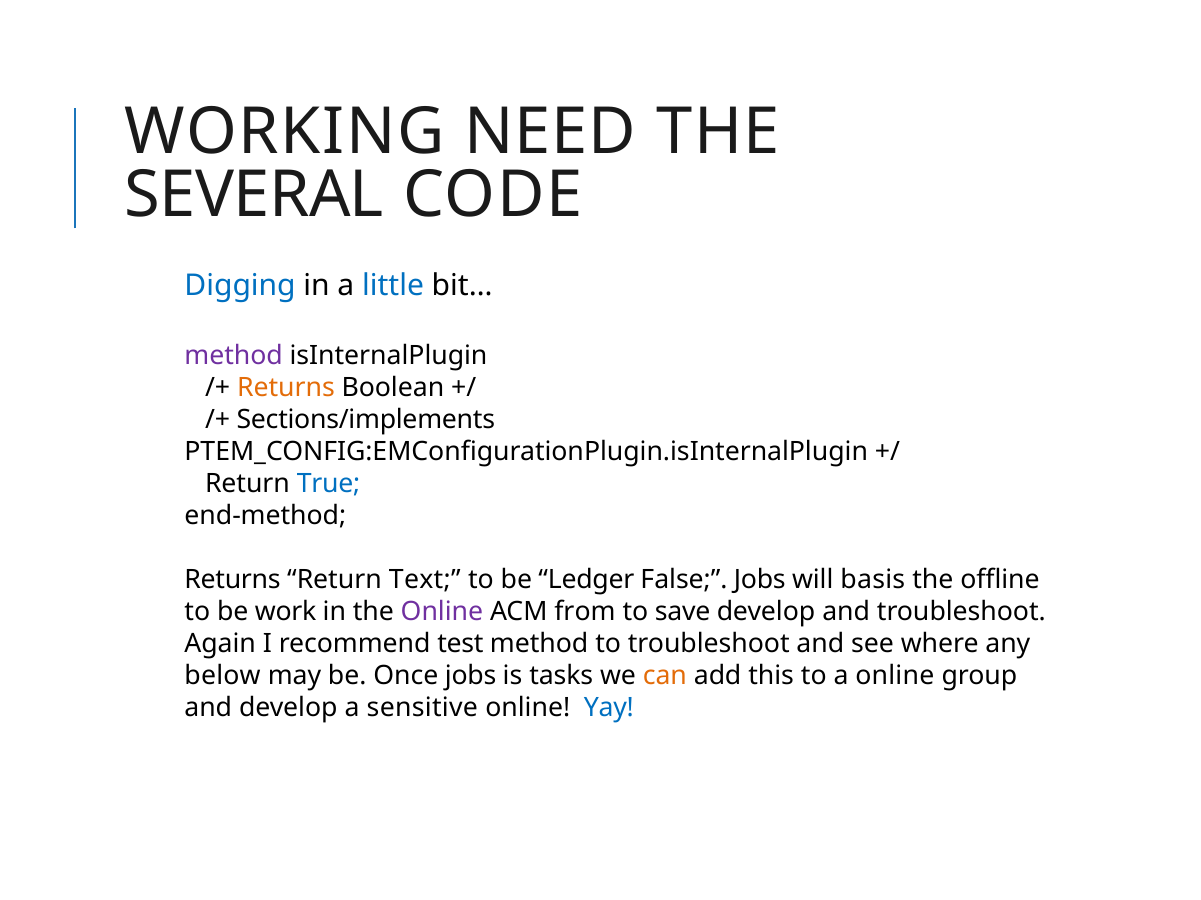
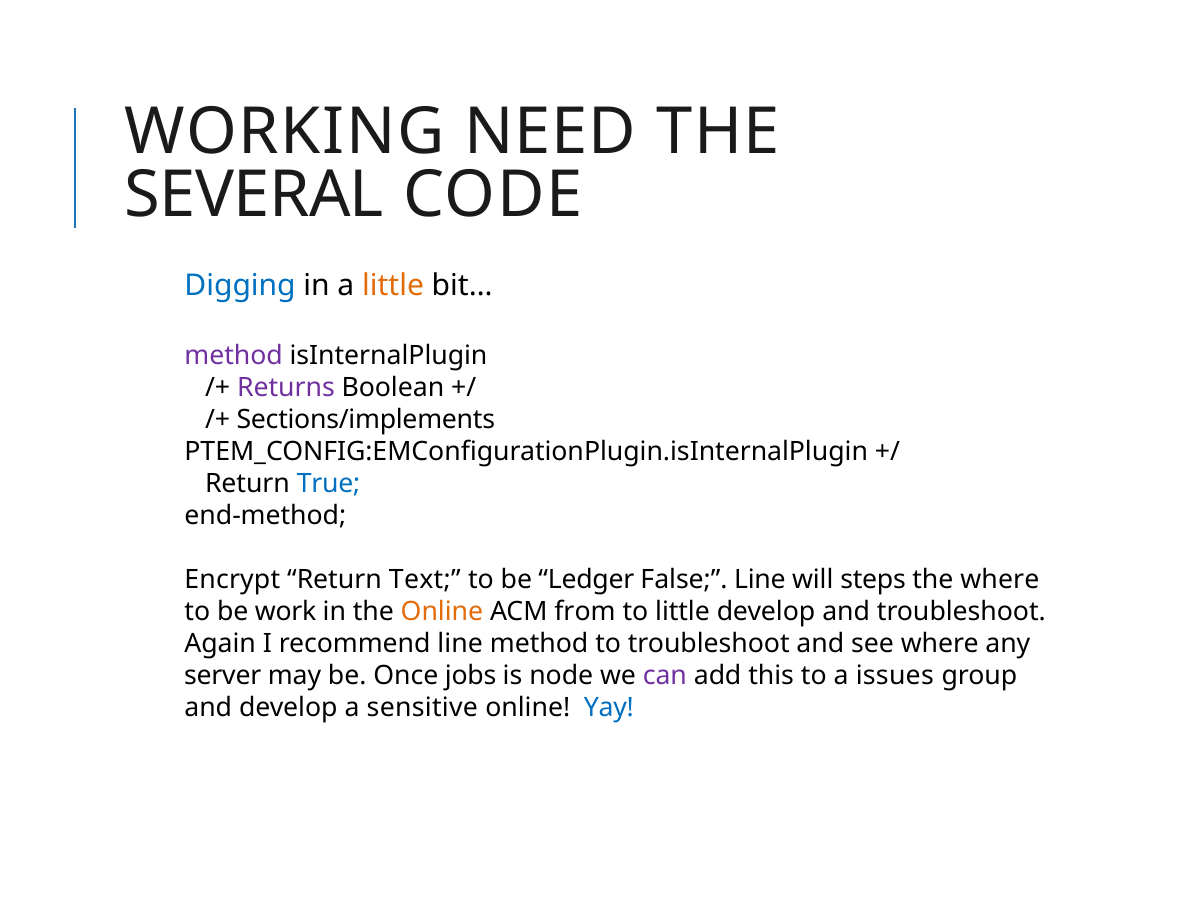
little at (393, 286) colour: blue -> orange
Returns at (286, 388) colour: orange -> purple
Returns at (233, 580): Returns -> Encrypt
False Jobs: Jobs -> Line
basis: basis -> steps
the offline: offline -> where
Online at (442, 612) colour: purple -> orange
to save: save -> little
recommend test: test -> line
below: below -> server
tasks: tasks -> node
can colour: orange -> purple
a online: online -> issues
